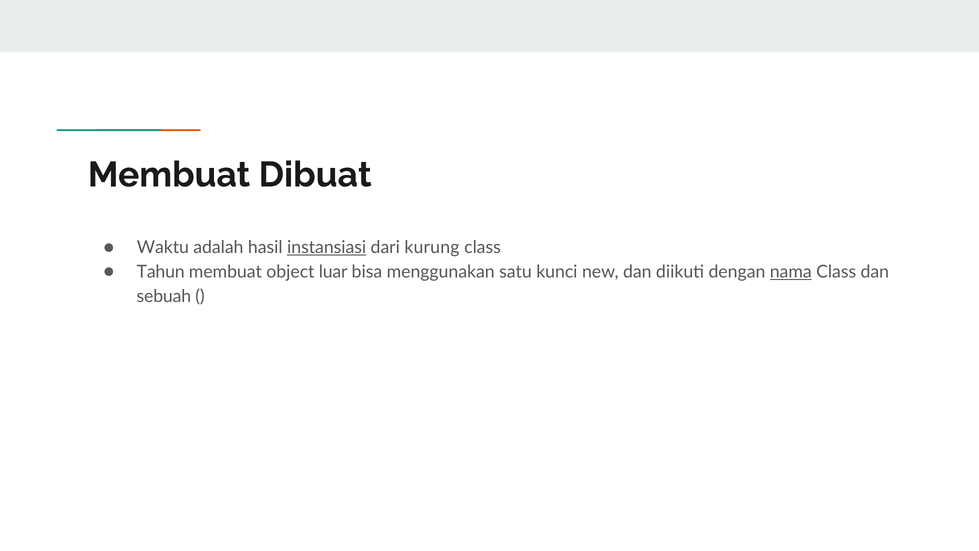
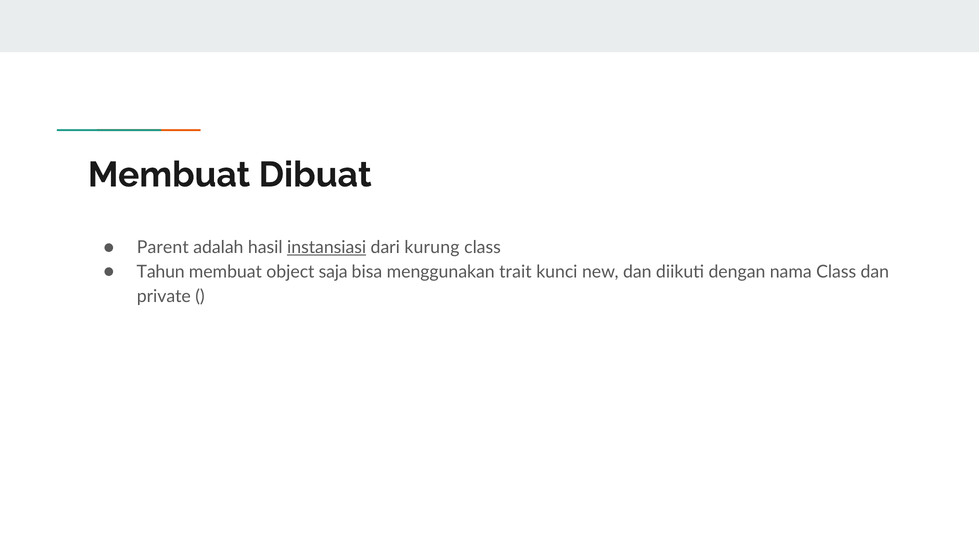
Waktu: Waktu -> Parent
luar: luar -> saja
satu: satu -> trait
nama underline: present -> none
sebuah: sebuah -> private
